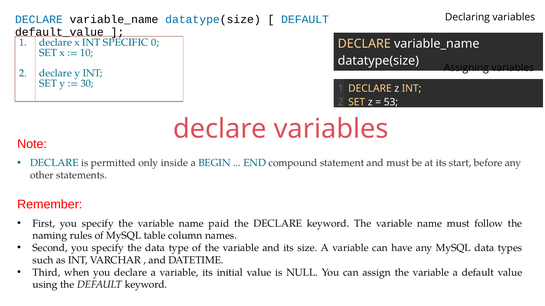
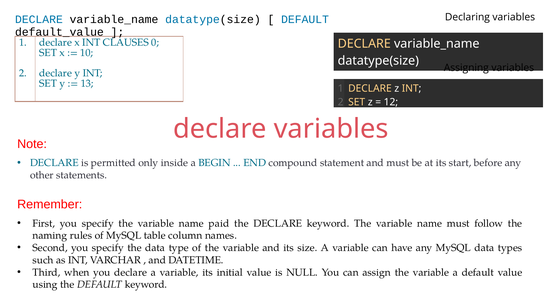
SPECIFIC: SPECIFIC -> CLAUSES
30: 30 -> 13
53: 53 -> 12
